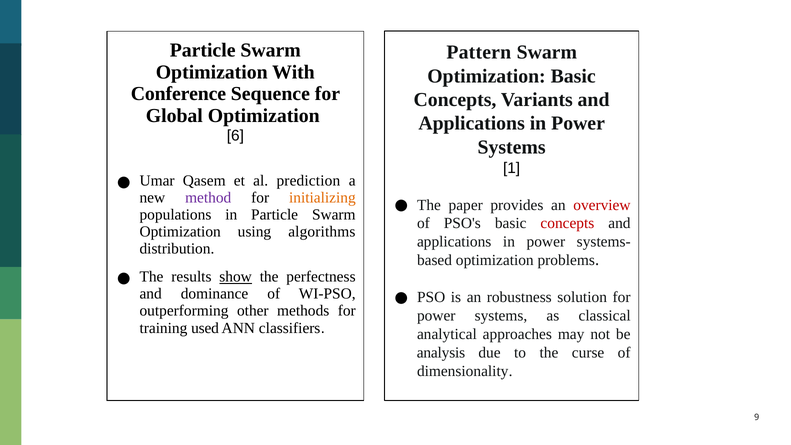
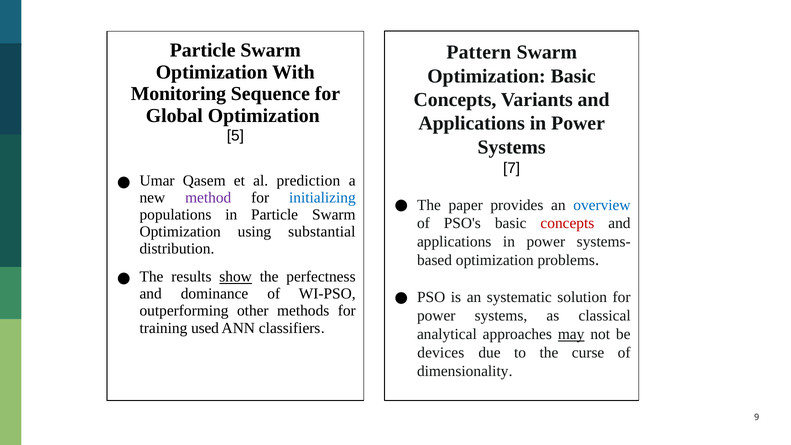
Conference: Conference -> Monitoring
6: 6 -> 5
1: 1 -> 7
initializing colour: orange -> blue
overview colour: red -> blue
algorithms: algorithms -> substantial
robustness: robustness -> systematic
may underline: none -> present
analysis: analysis -> devices
